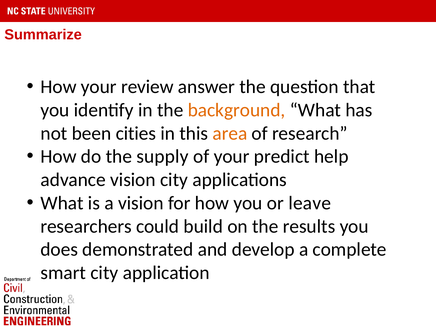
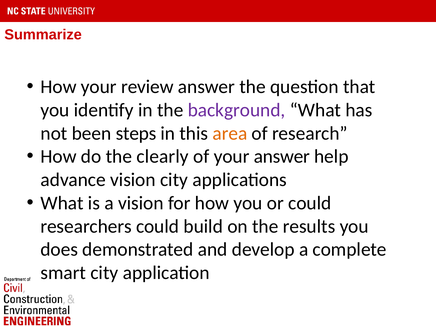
background colour: orange -> purple
cities: cities -> steps
supply: supply -> clearly
your predict: predict -> answer
or leave: leave -> could
